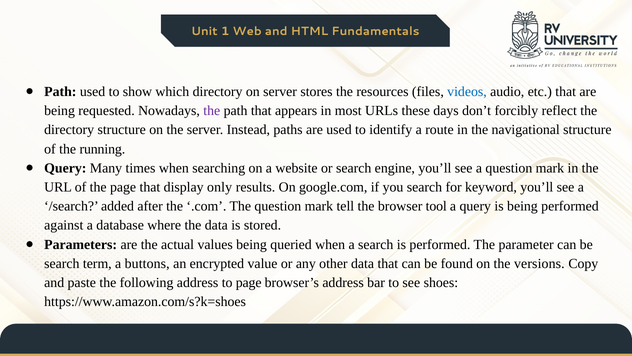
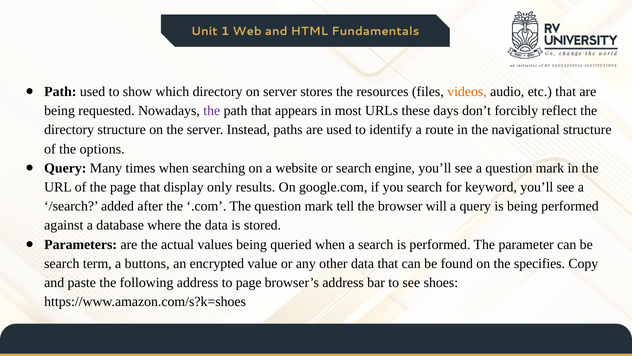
videos colour: blue -> orange
running: running -> options
tool: tool -> will
versions: versions -> specifies
